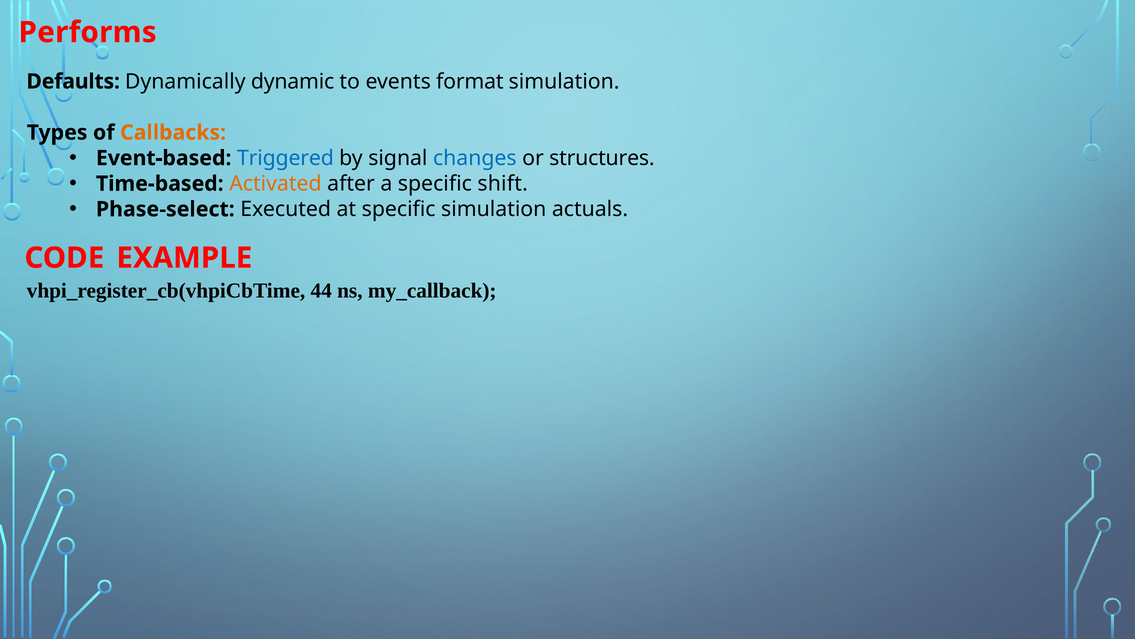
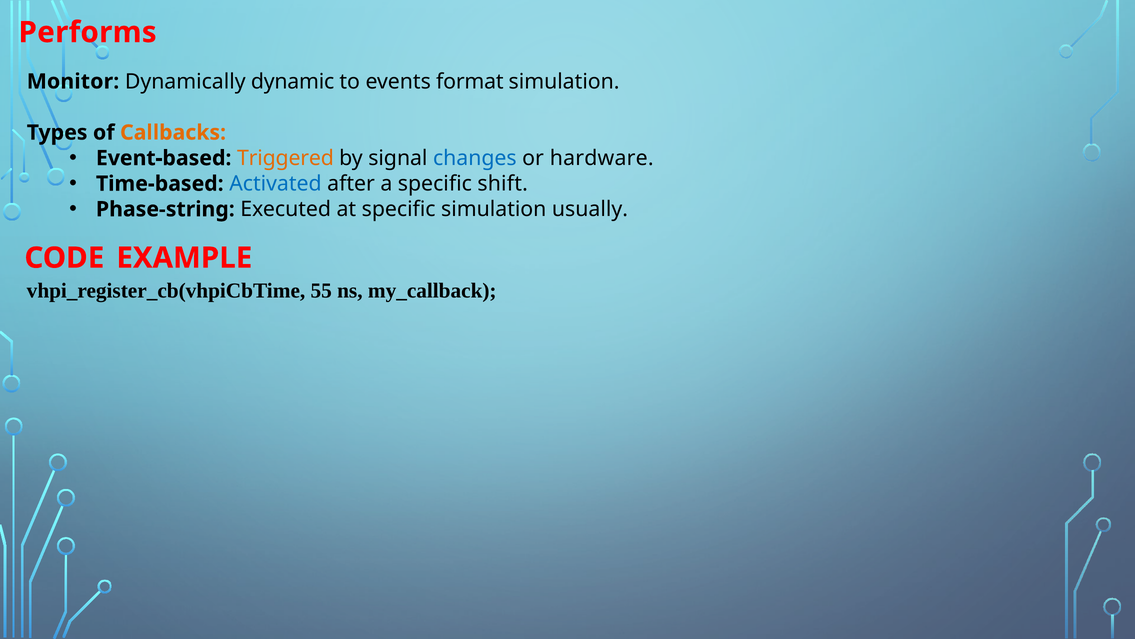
Defaults: Defaults -> Monitor
Triggered colour: blue -> orange
structures: structures -> hardware
Activated colour: orange -> blue
Phase-select: Phase-select -> Phase-string
actuals: actuals -> usually
44: 44 -> 55
